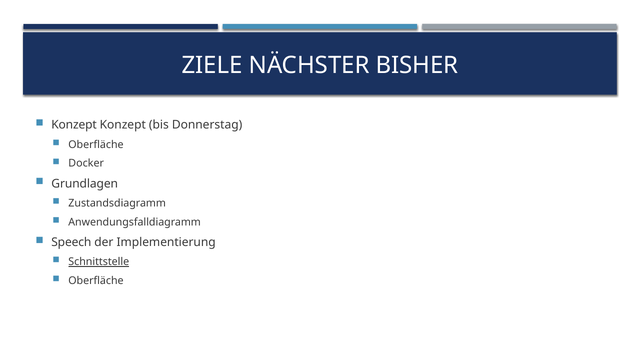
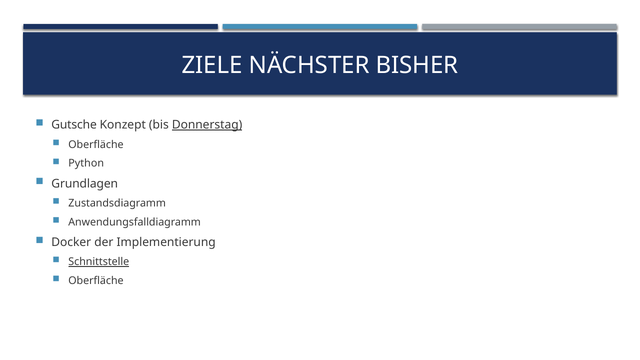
Konzept at (74, 125): Konzept -> Gutsche
Donnerstag underline: none -> present
Docker: Docker -> Python
Speech: Speech -> Docker
